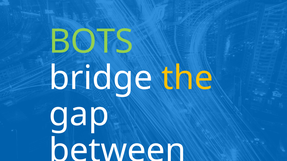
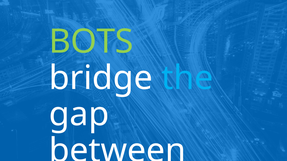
the colour: yellow -> light blue
